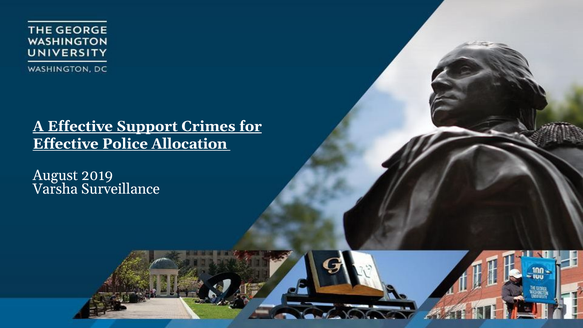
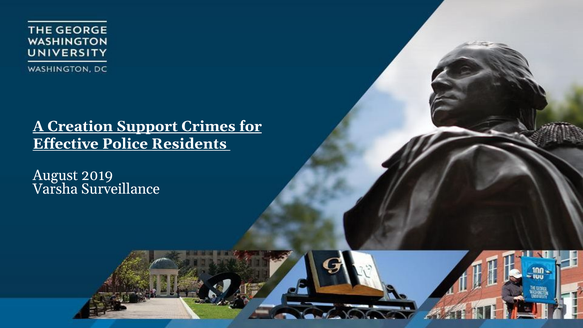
A Effective: Effective -> Creation
Allocation: Allocation -> Residents
